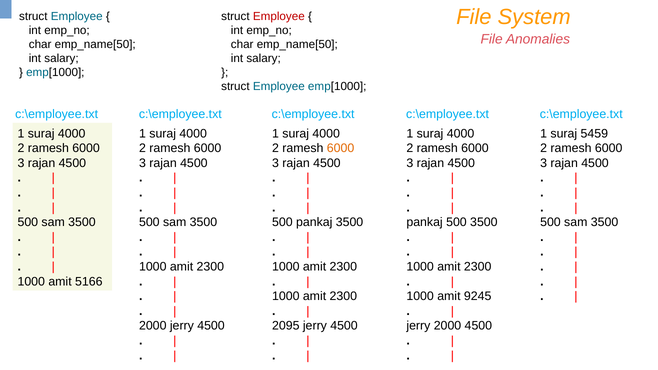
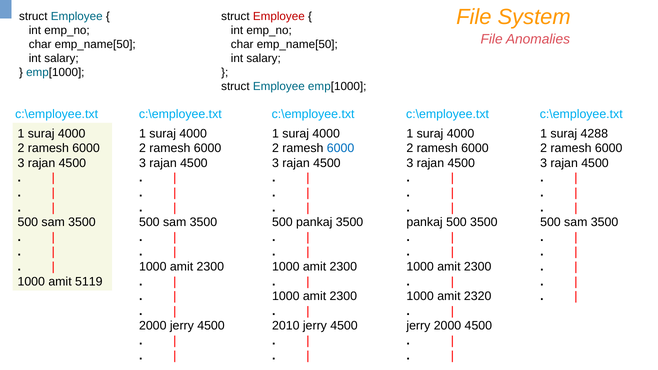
5459: 5459 -> 4288
6000 at (341, 148) colour: orange -> blue
5166: 5166 -> 5119
9245: 9245 -> 2320
2095: 2095 -> 2010
